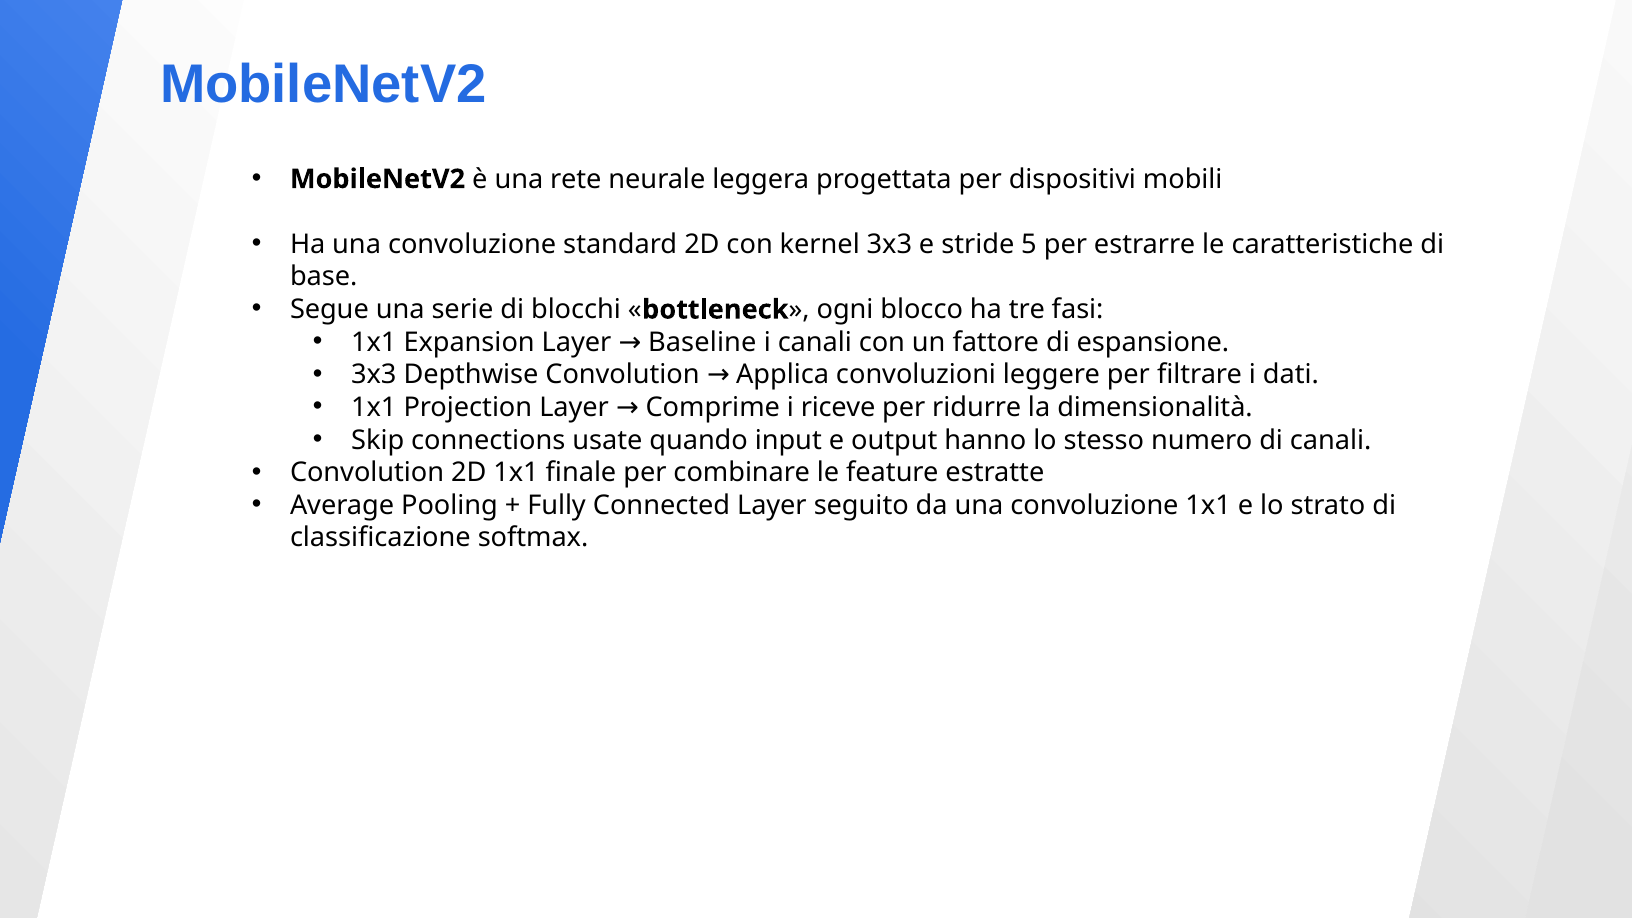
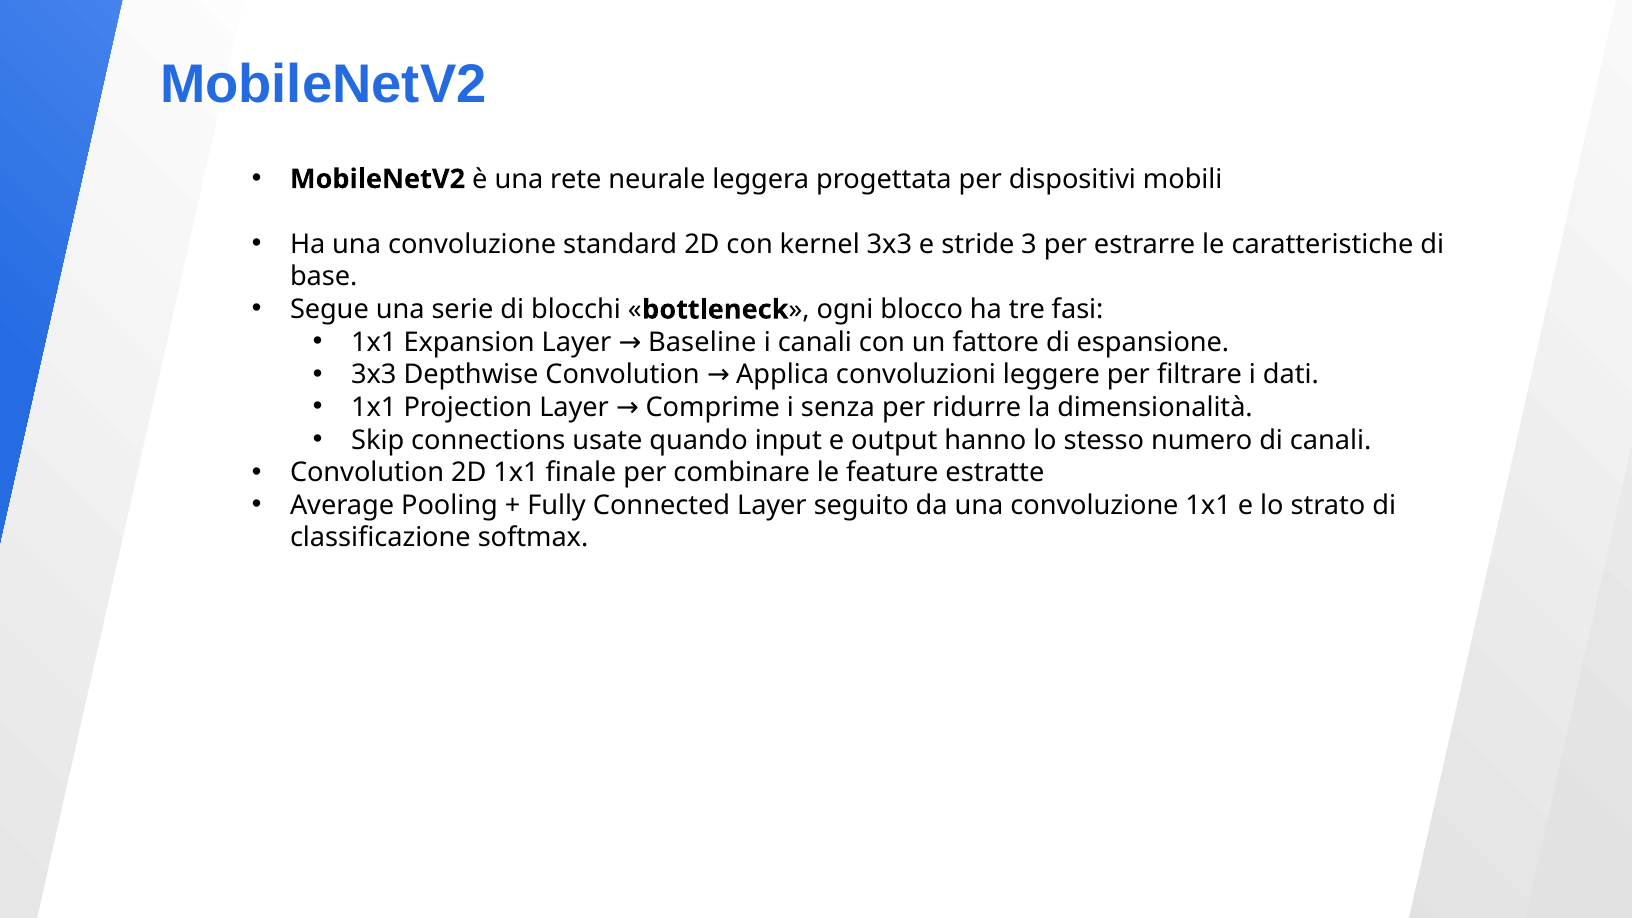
5: 5 -> 3
riceve: riceve -> senza
